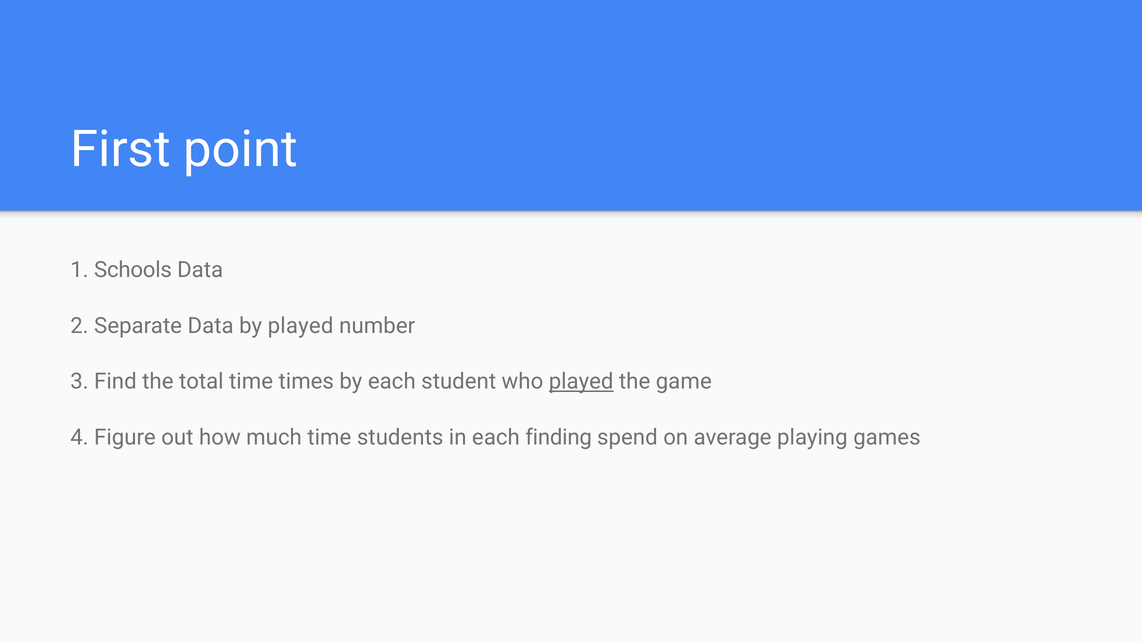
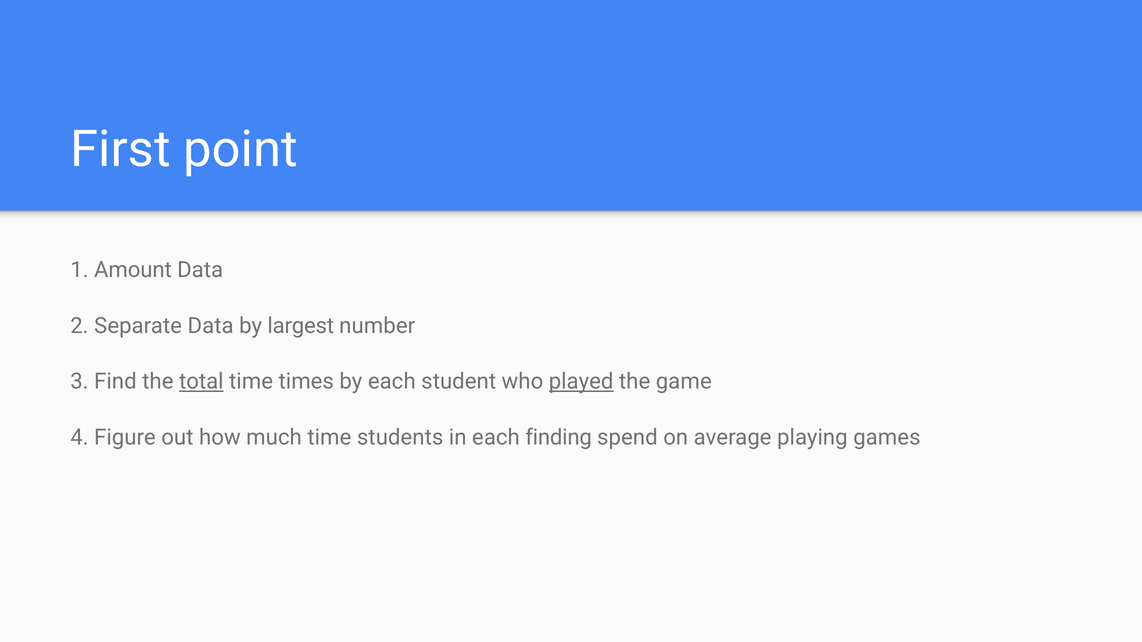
Schools: Schools -> Amount
by played: played -> largest
total underline: none -> present
